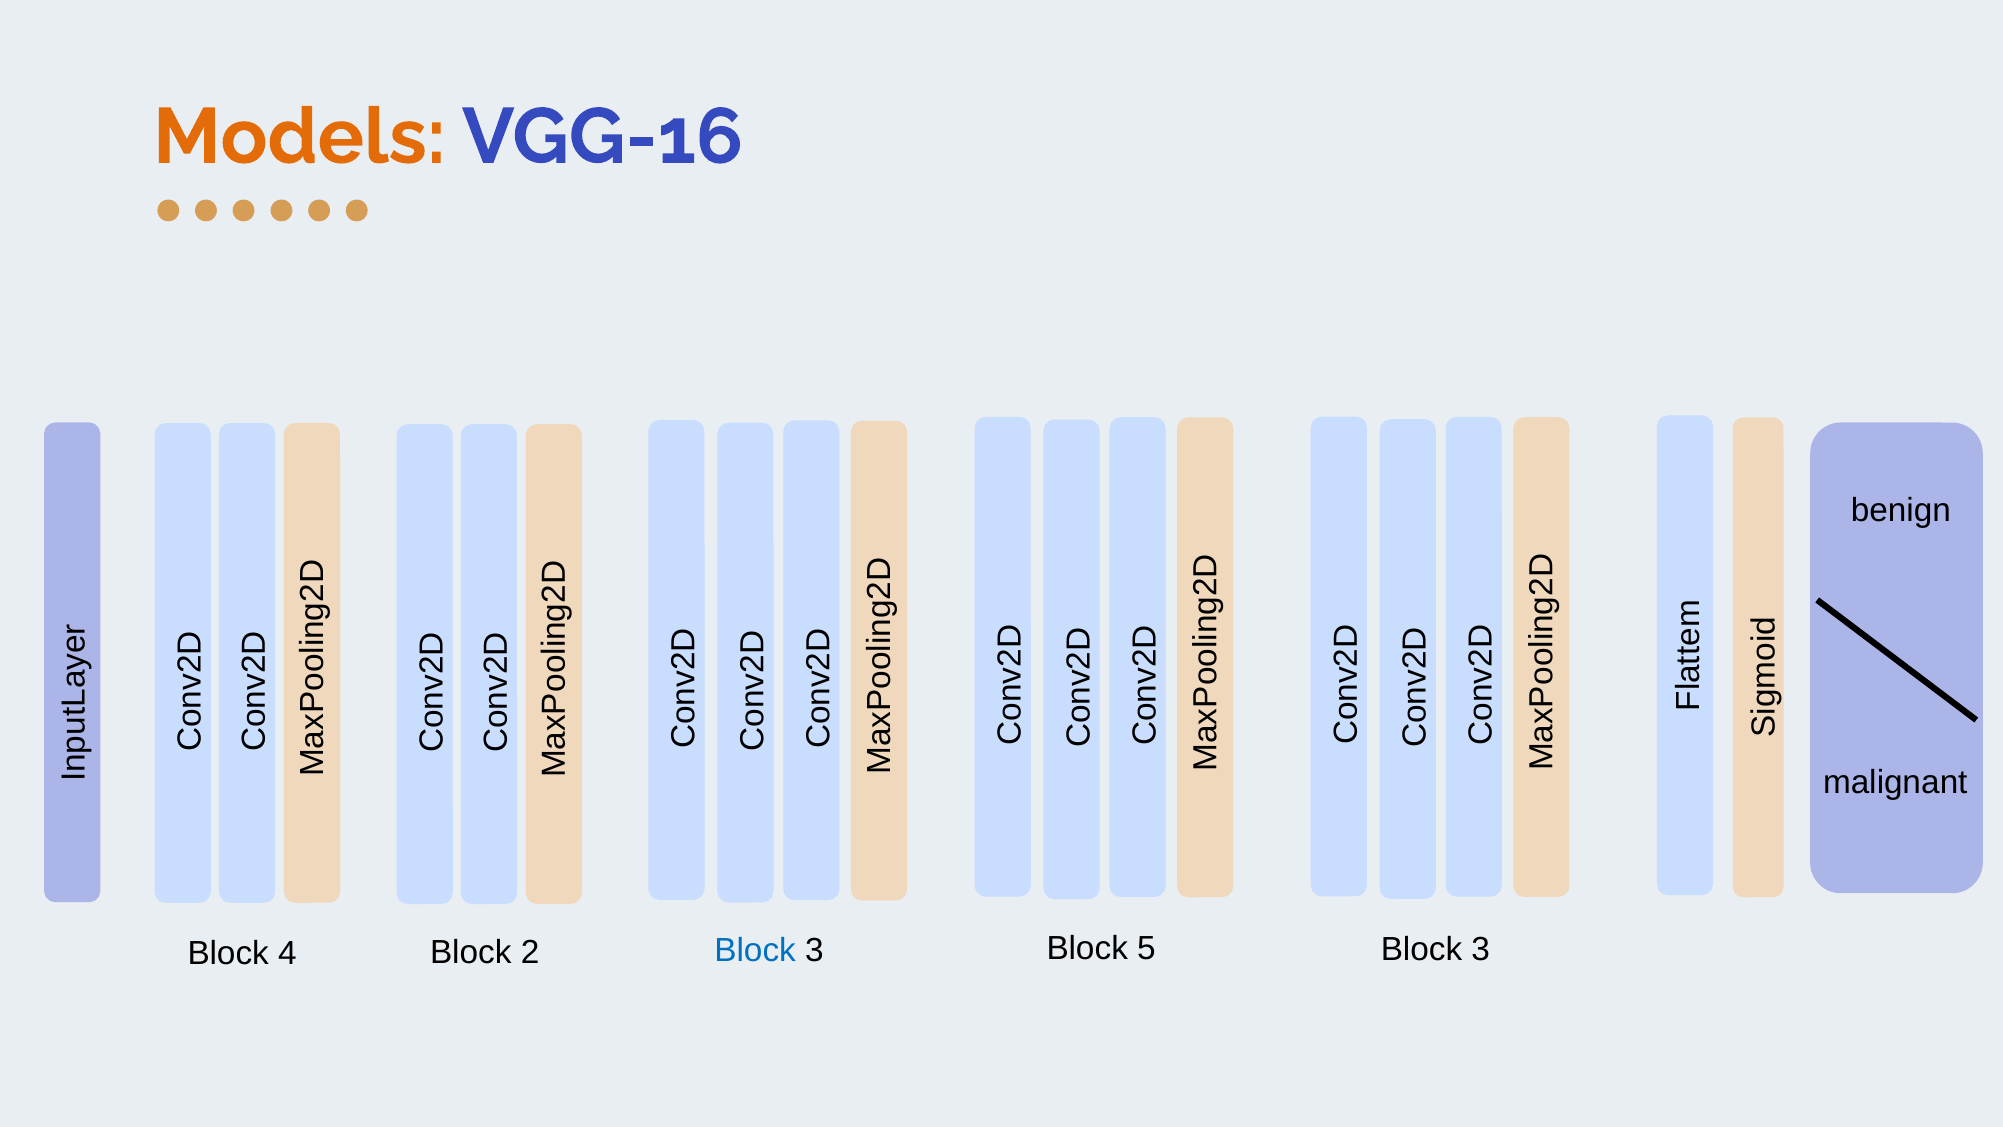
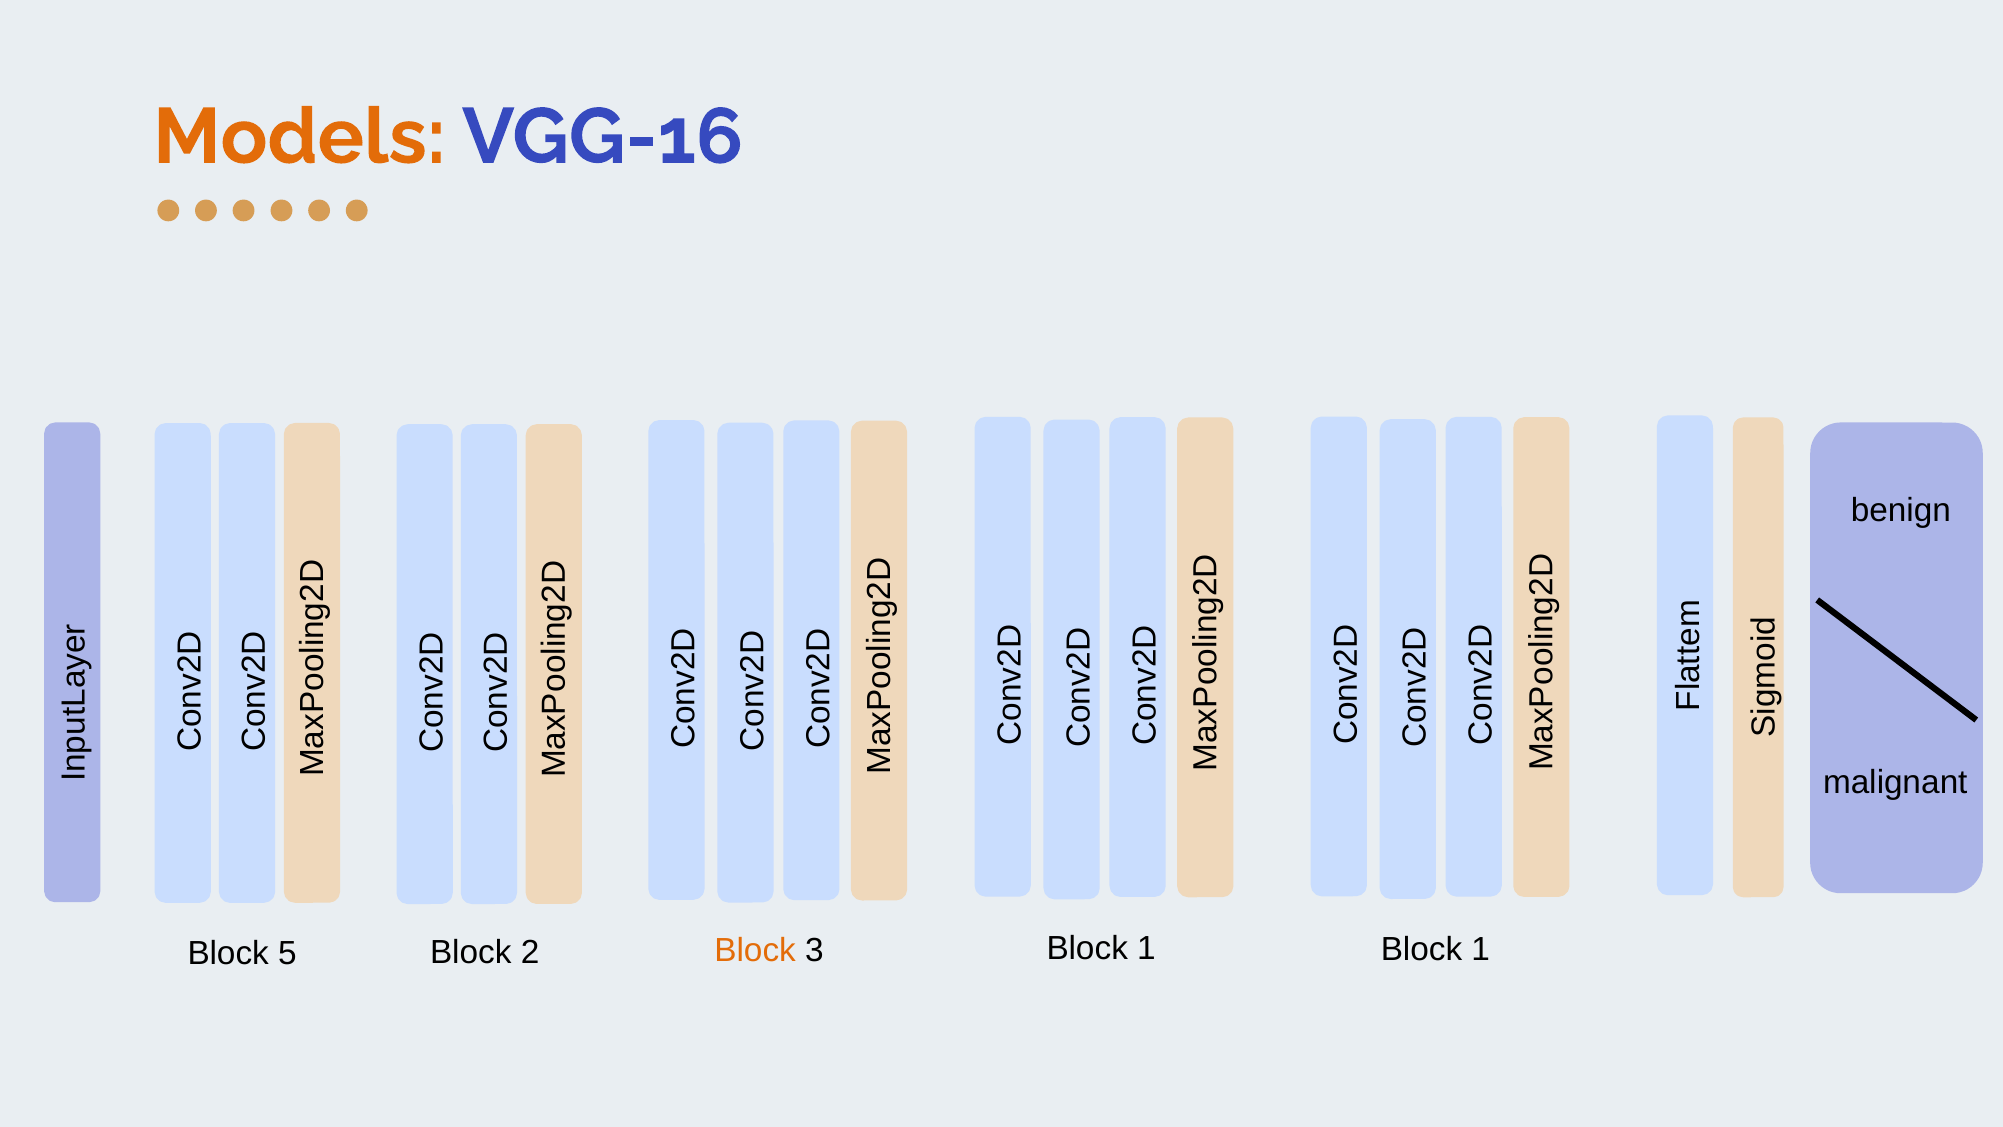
3 at (1481, 949): 3 -> 1
4: 4 -> 5
Block at (755, 951) colour: blue -> orange
3 Block 5: 5 -> 1
